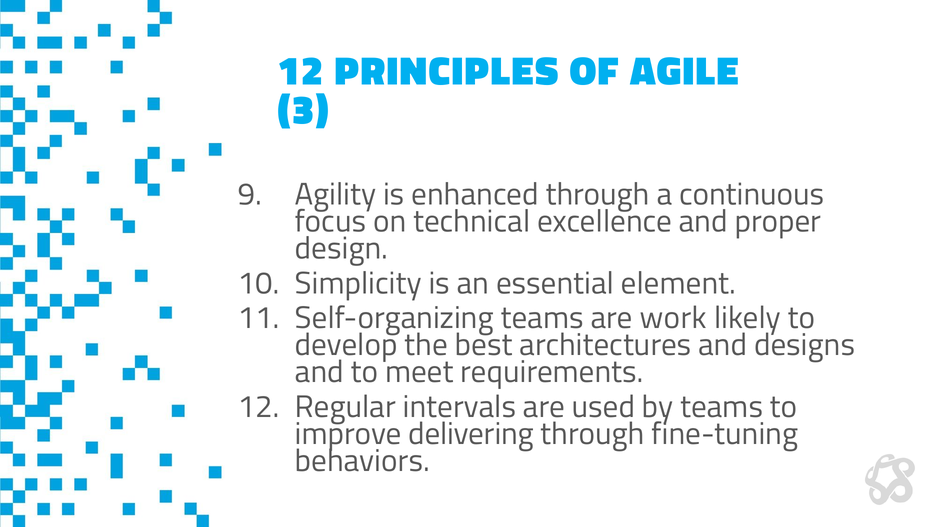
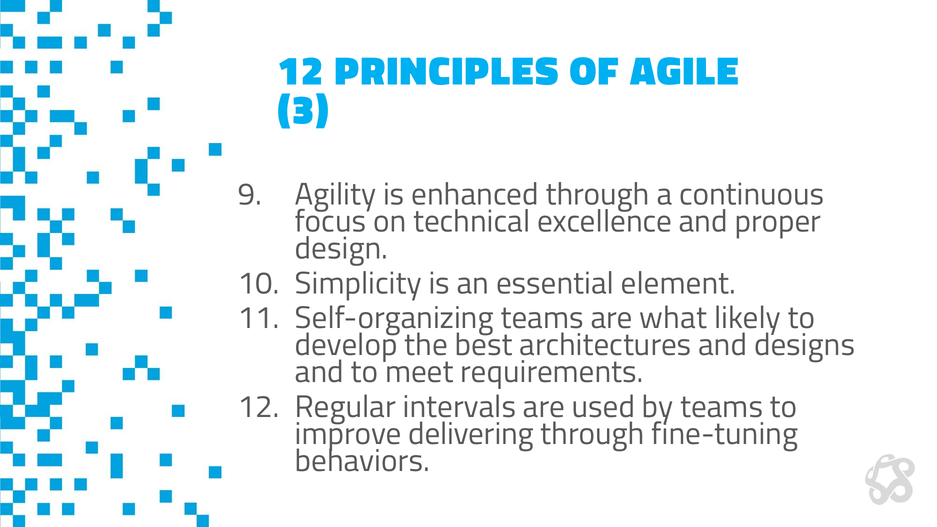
work: work -> what
